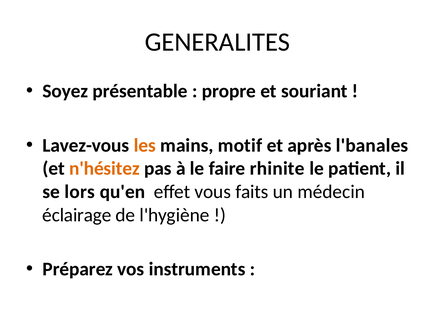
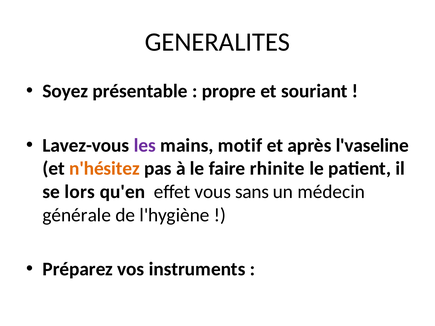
les colour: orange -> purple
l'banales: l'banales -> l'vaseline
faits: faits -> sans
éclairage: éclairage -> générale
